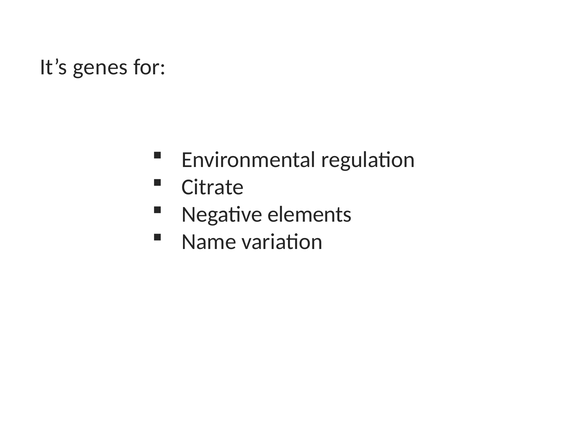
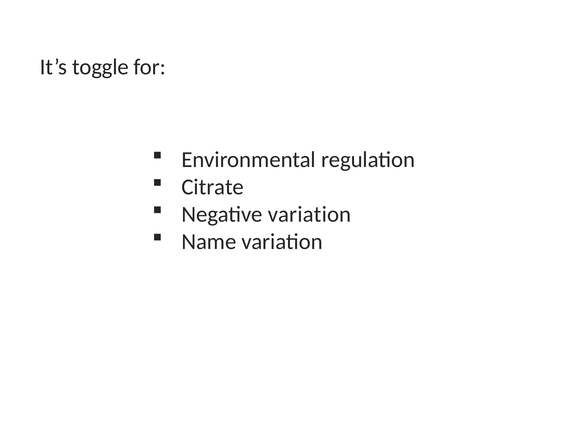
genes: genes -> toggle
Negative elements: elements -> variation
